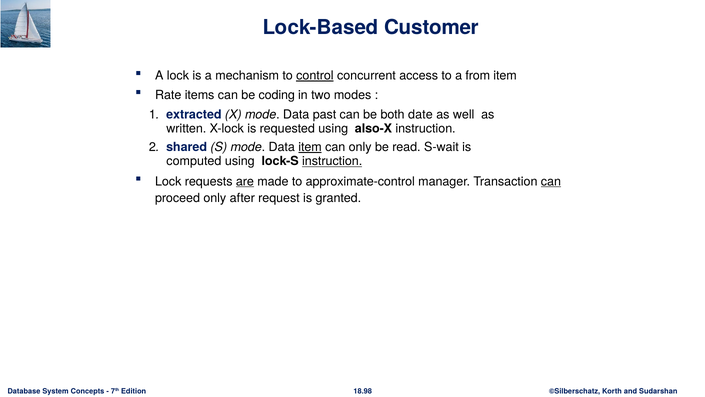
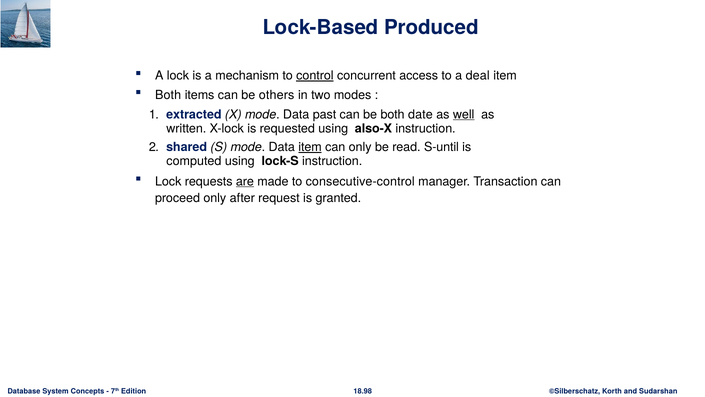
Customer: Customer -> Produced
from: from -> deal
Rate at (168, 95): Rate -> Both
coding: coding -> others
well underline: none -> present
S-wait: S-wait -> S-until
instruction at (332, 161) underline: present -> none
approximate-control: approximate-control -> consecutive-control
can at (551, 181) underline: present -> none
